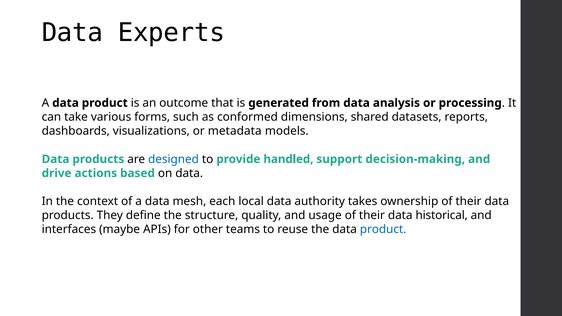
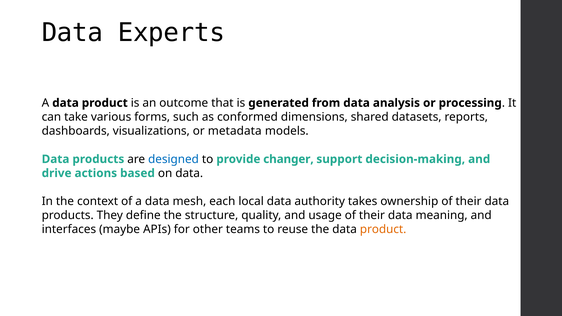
handled: handled -> changer
historical: historical -> meaning
product at (383, 229) colour: blue -> orange
